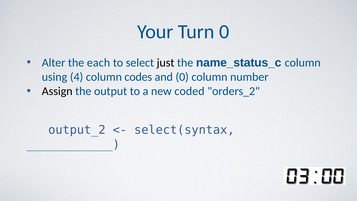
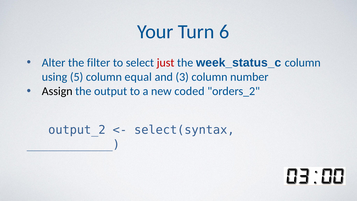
Turn 0: 0 -> 6
each: each -> filter
just colour: black -> red
name_status_c: name_status_c -> week_status_c
4: 4 -> 5
codes: codes -> equal
and 0: 0 -> 3
